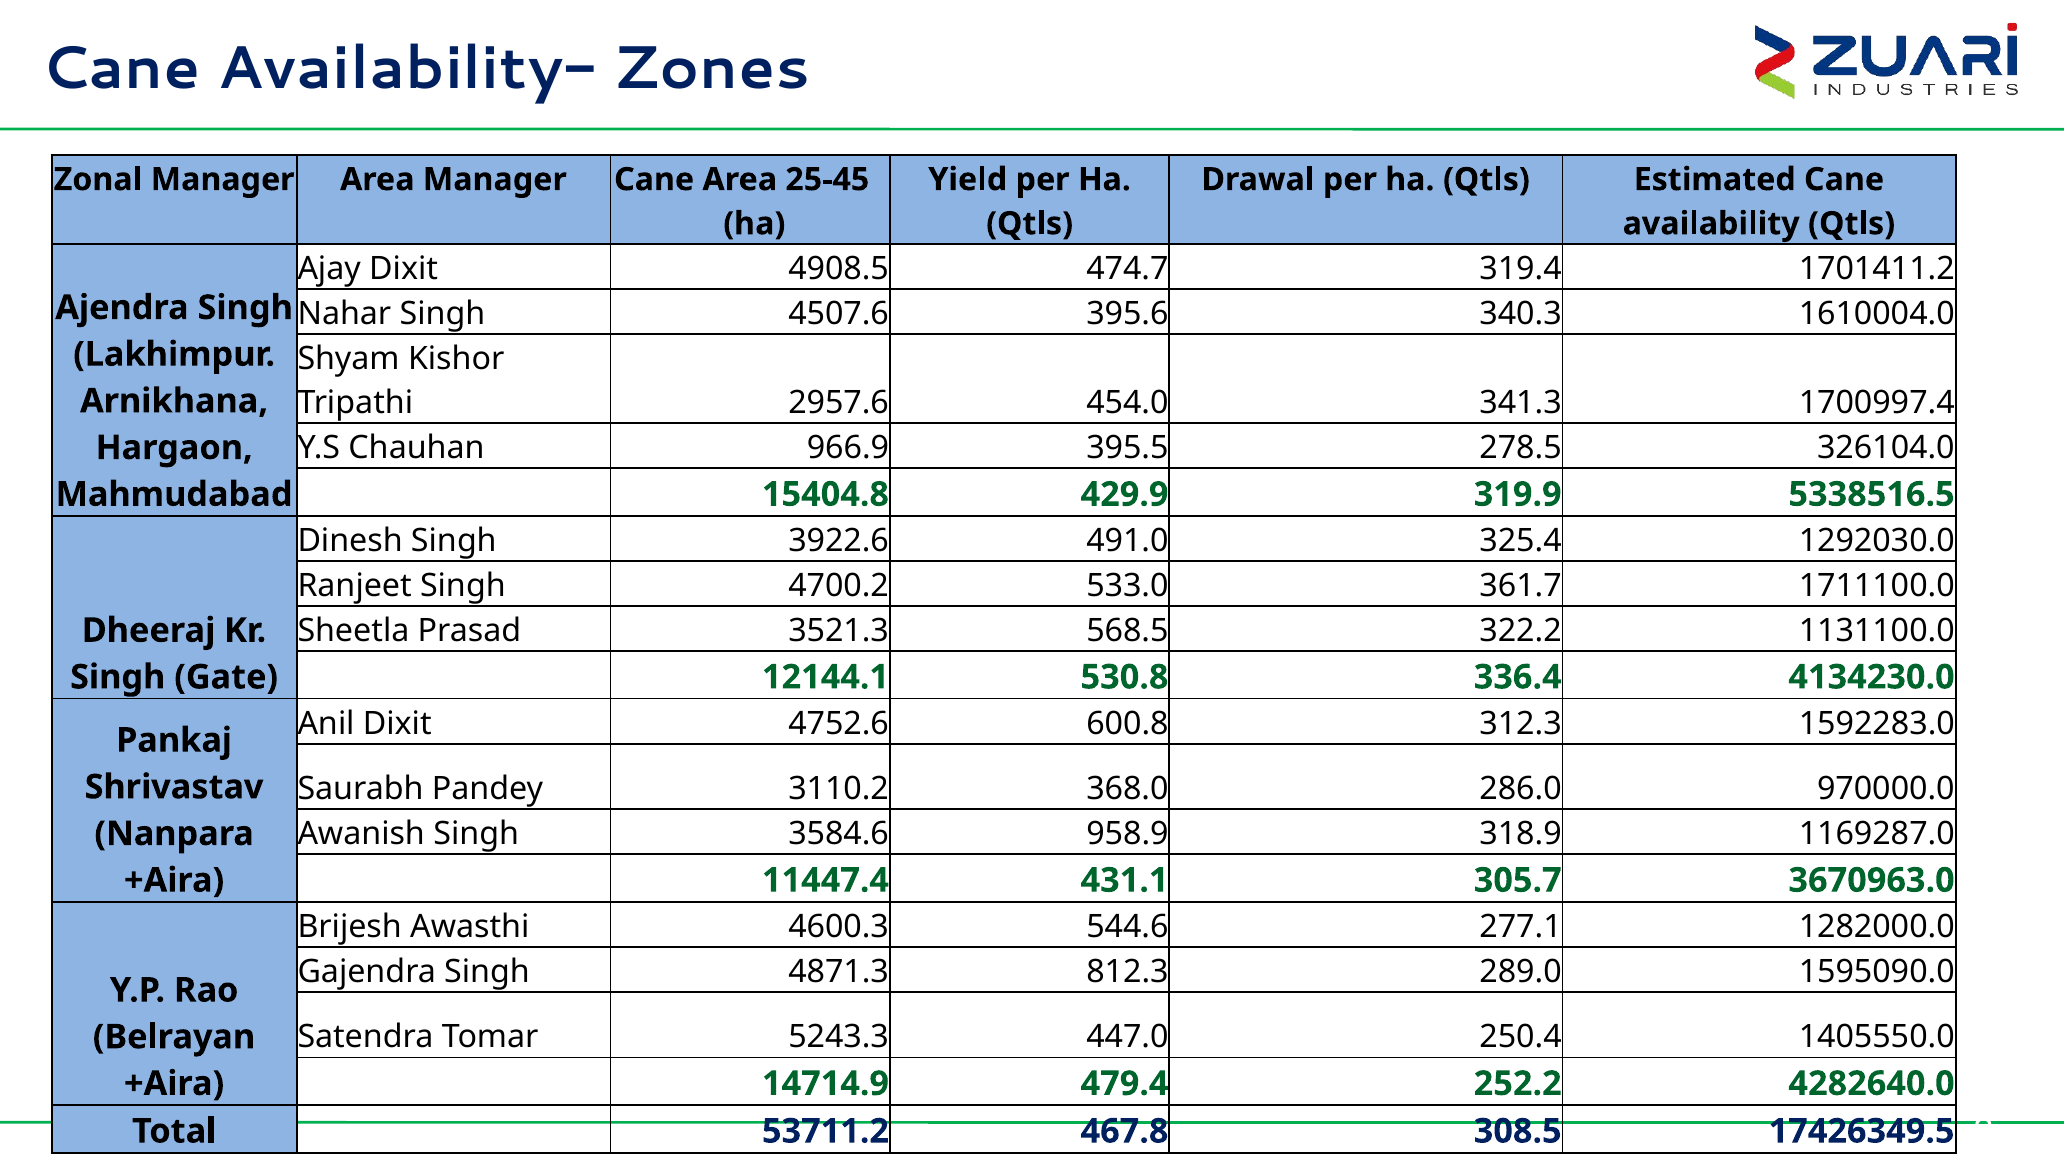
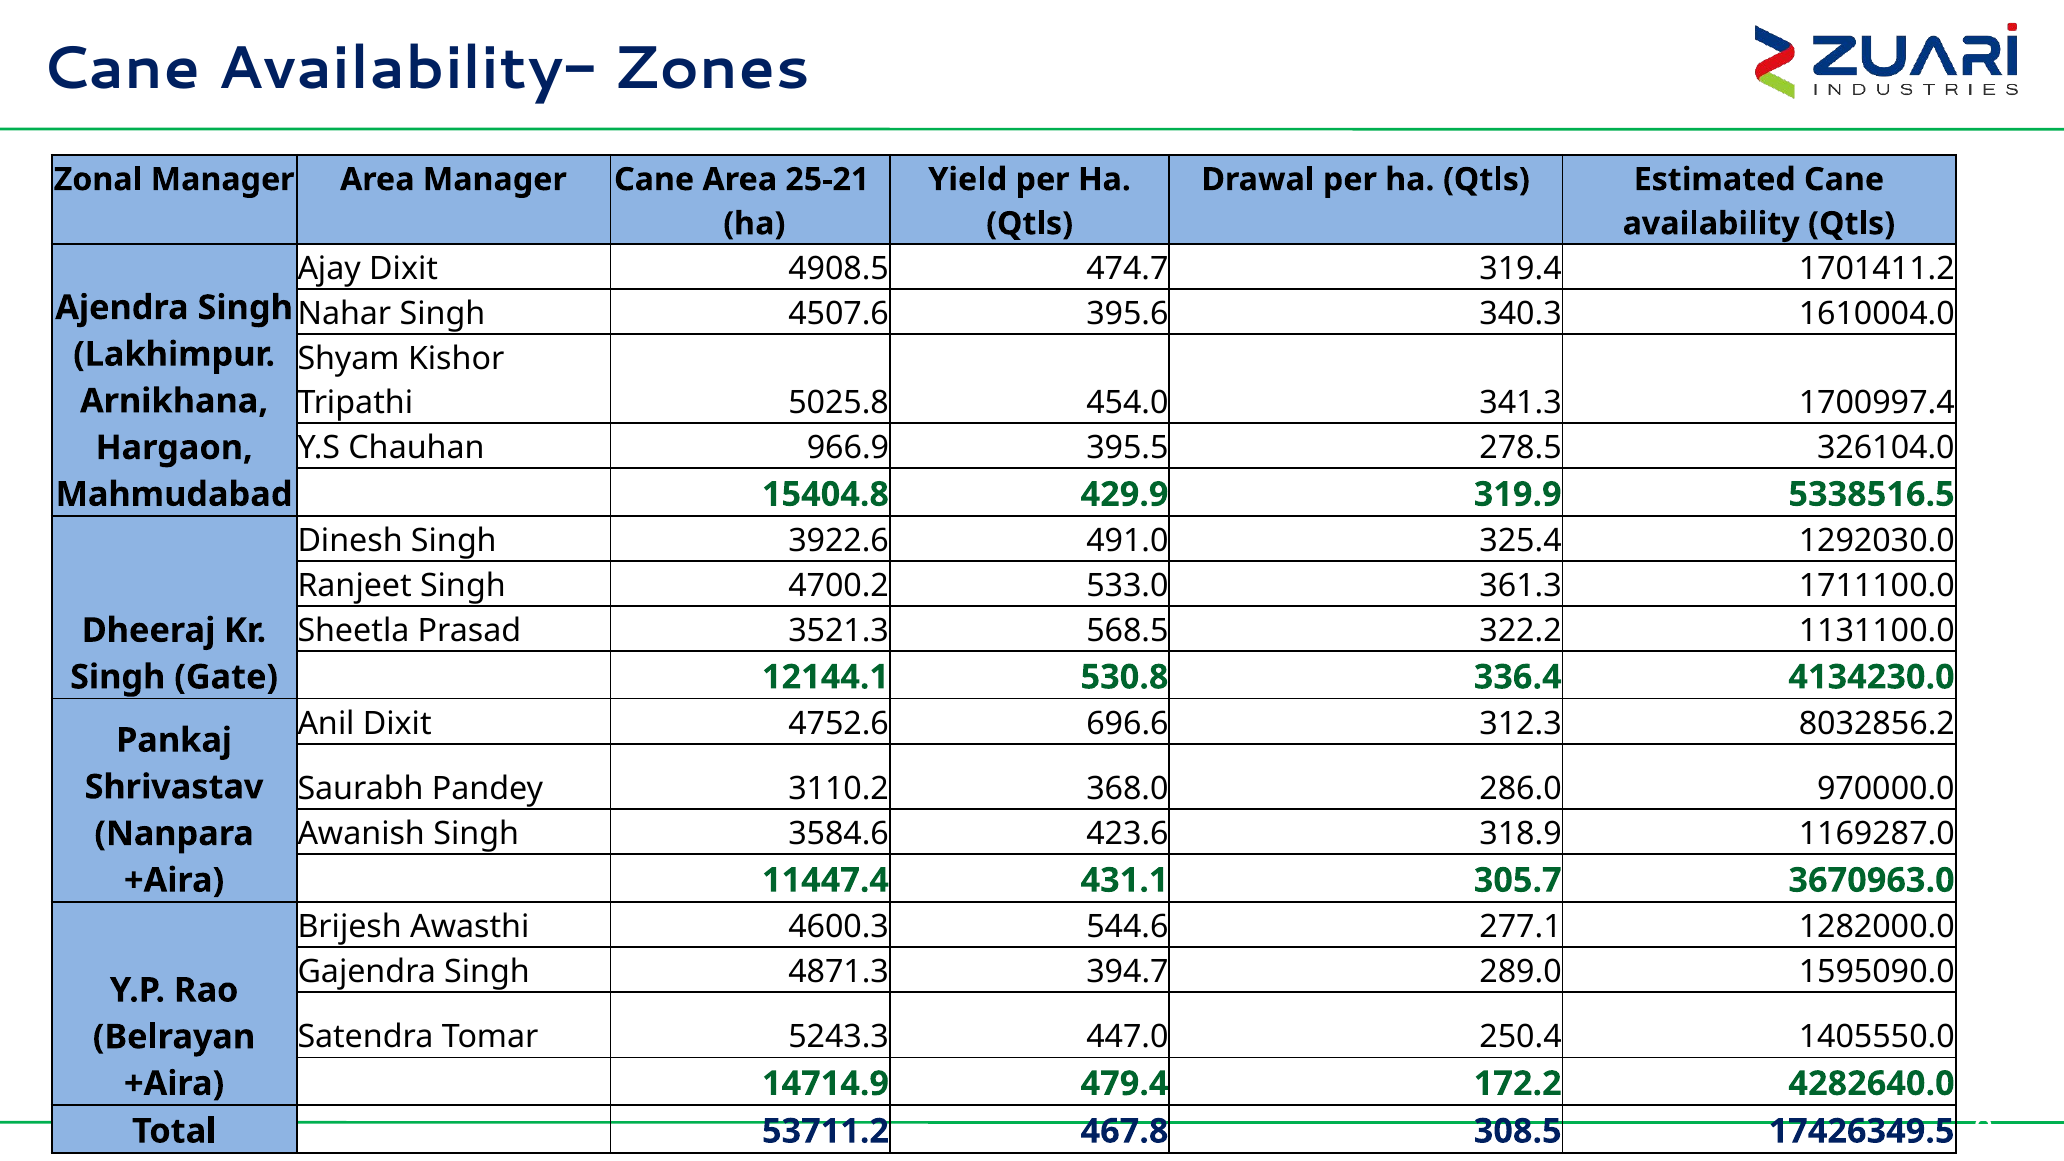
25-45: 25-45 -> 25-21
2957.6: 2957.6 -> 5025.8
361.7: 361.7 -> 361.3
600.8: 600.8 -> 696.6
1592283.0: 1592283.0 -> 8032856.2
958.9: 958.9 -> 423.6
812.3: 812.3 -> 394.7
252.2: 252.2 -> 172.2
